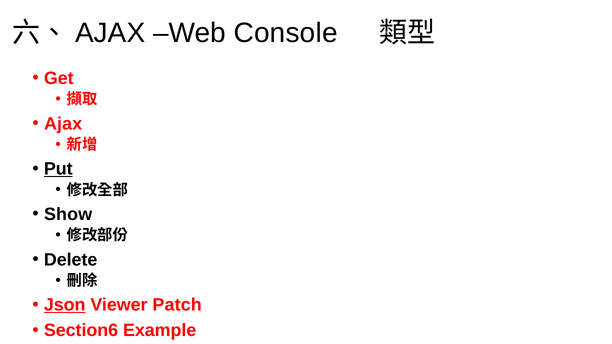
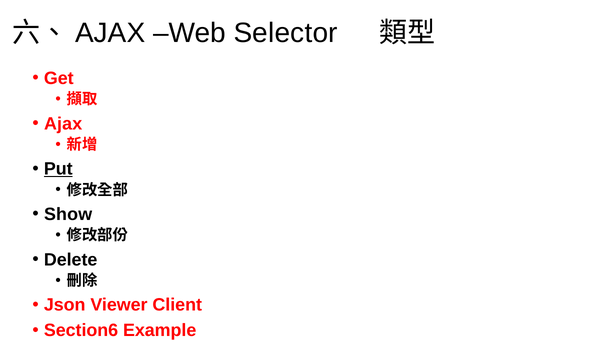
Console: Console -> Selector
Json underline: present -> none
Patch: Patch -> Client
